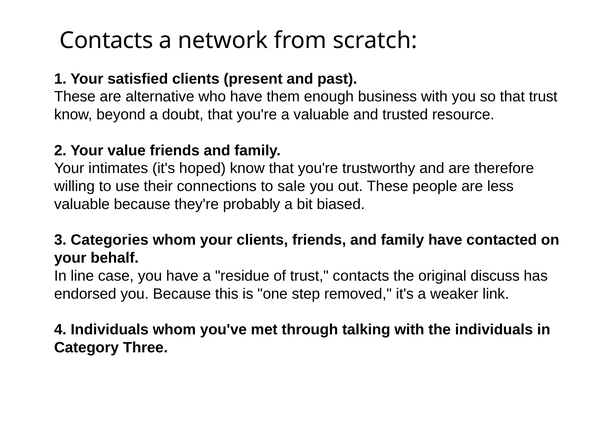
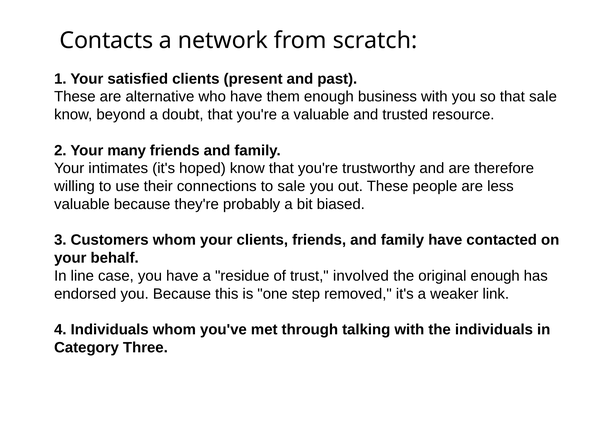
that trust: trust -> sale
value: value -> many
Categories: Categories -> Customers
trust contacts: contacts -> involved
original discuss: discuss -> enough
